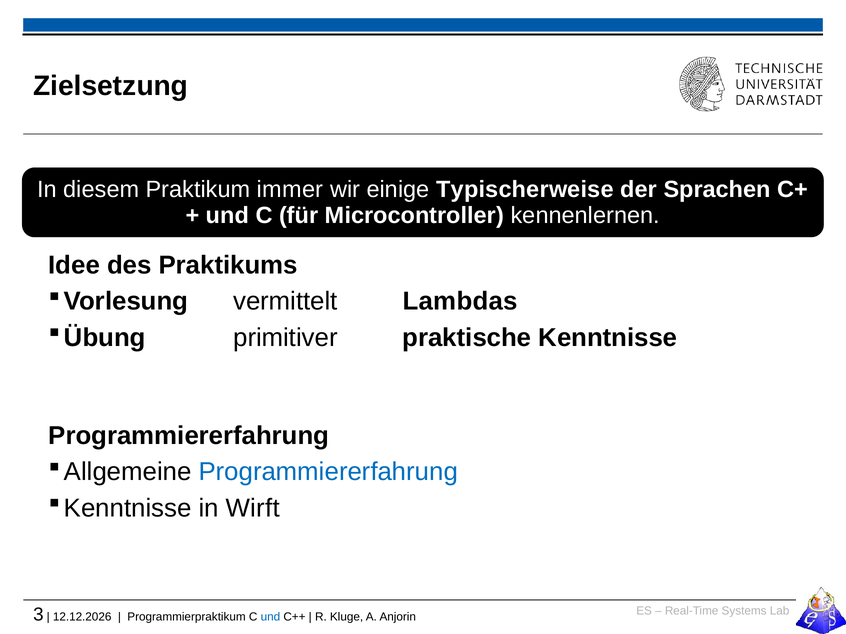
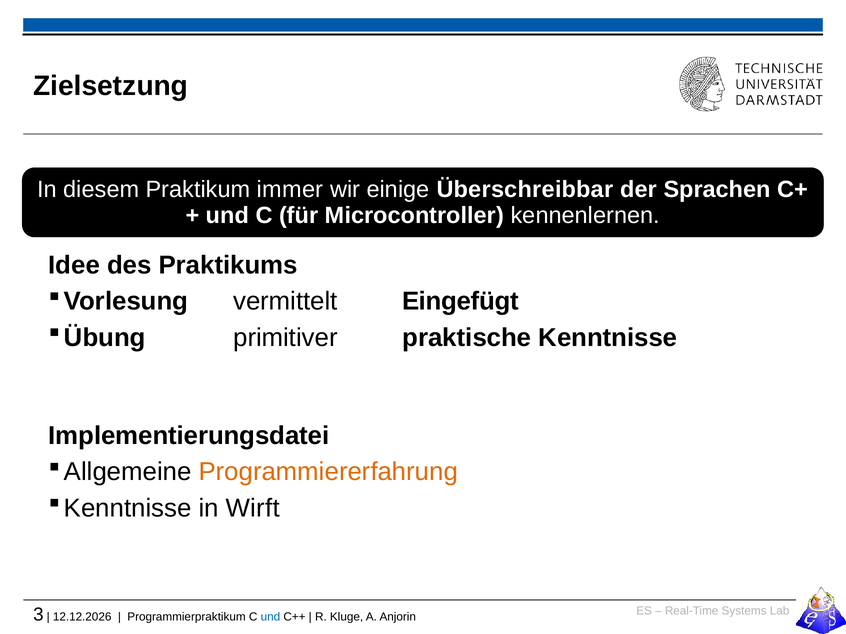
Typischerweise: Typischerweise -> Überschreibbar
Lambdas: Lambdas -> Eingefügt
Programmiererfahrung at (189, 436): Programmiererfahrung -> Implementierungsdatei
Programmiererfahrung at (328, 472) colour: blue -> orange
